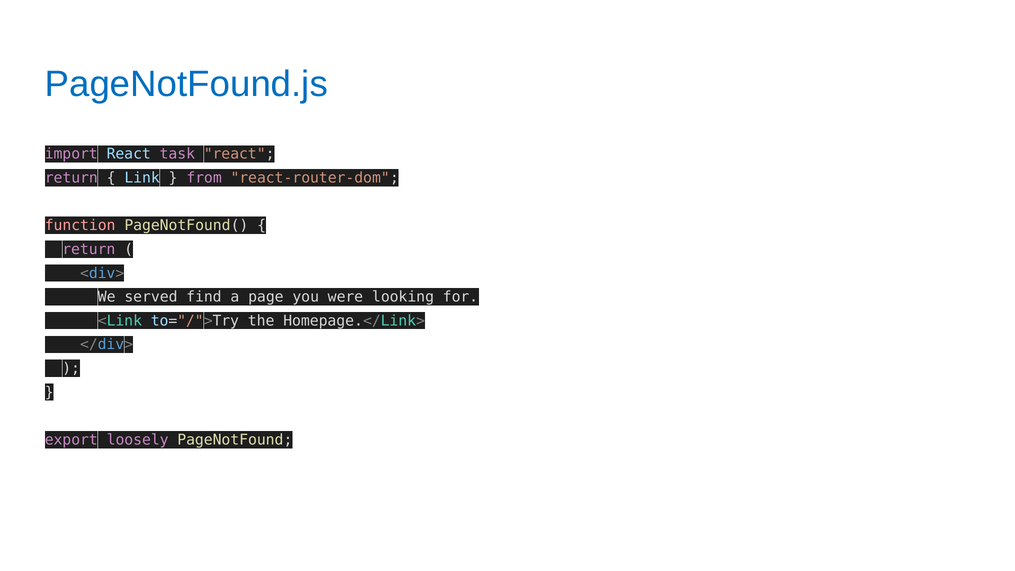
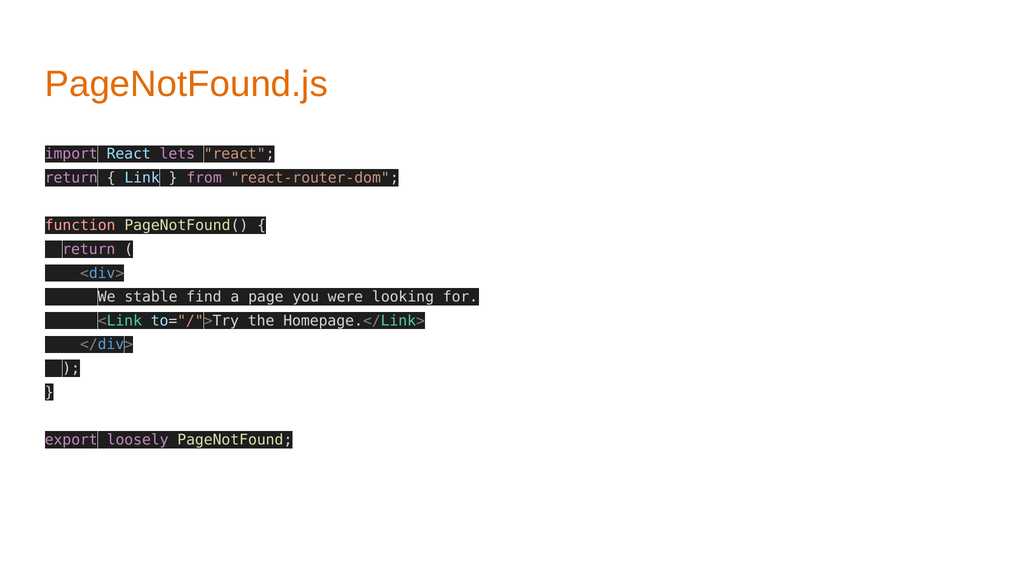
PageNotFound.js colour: blue -> orange
task: task -> lets
served: served -> stable
